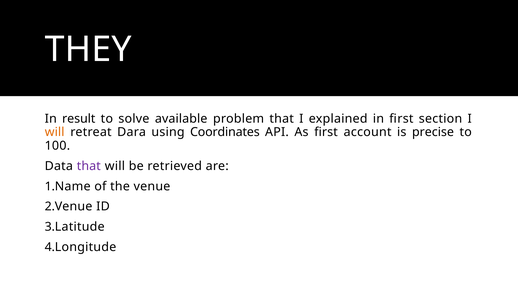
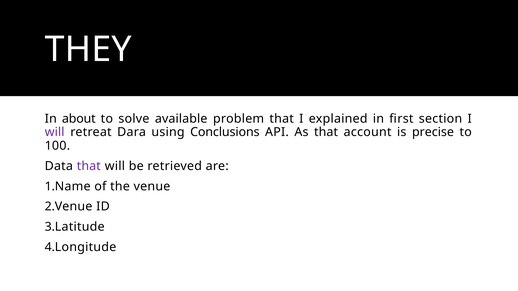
result: result -> about
will at (55, 132) colour: orange -> purple
Coordinates: Coordinates -> Conclusions
As first: first -> that
